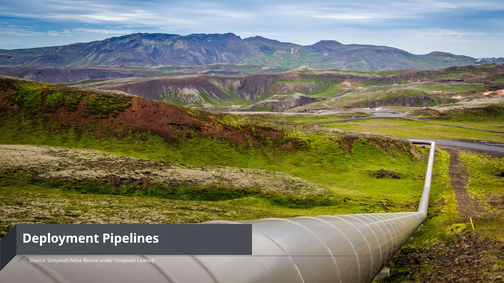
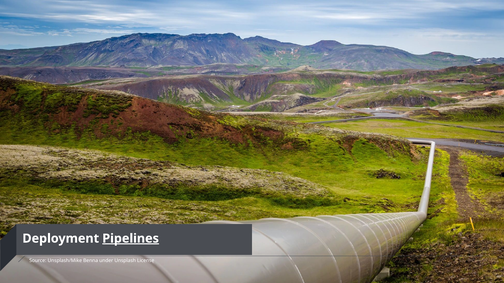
Pipelines underline: none -> present
